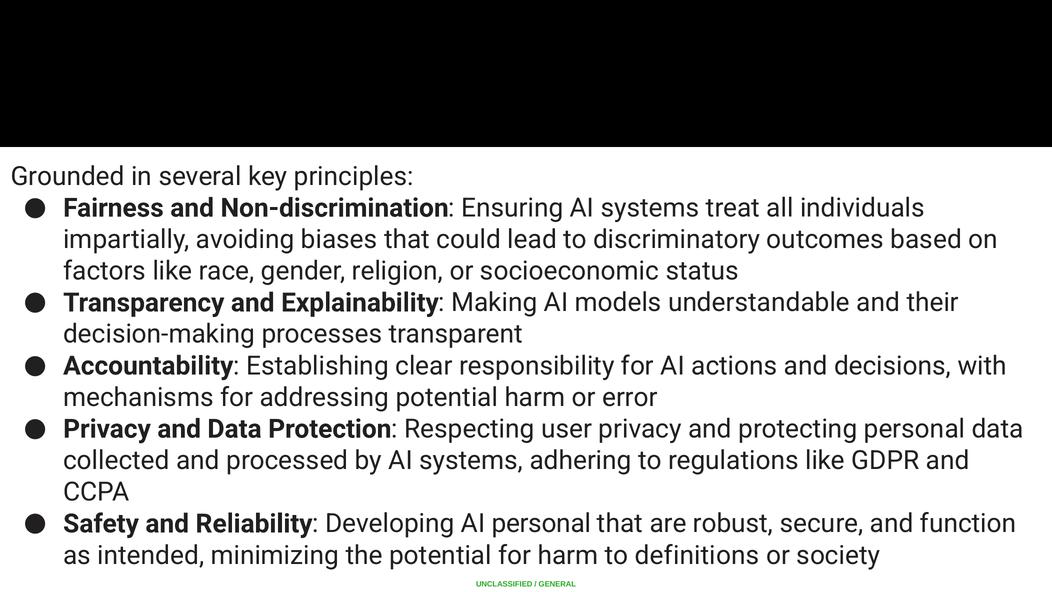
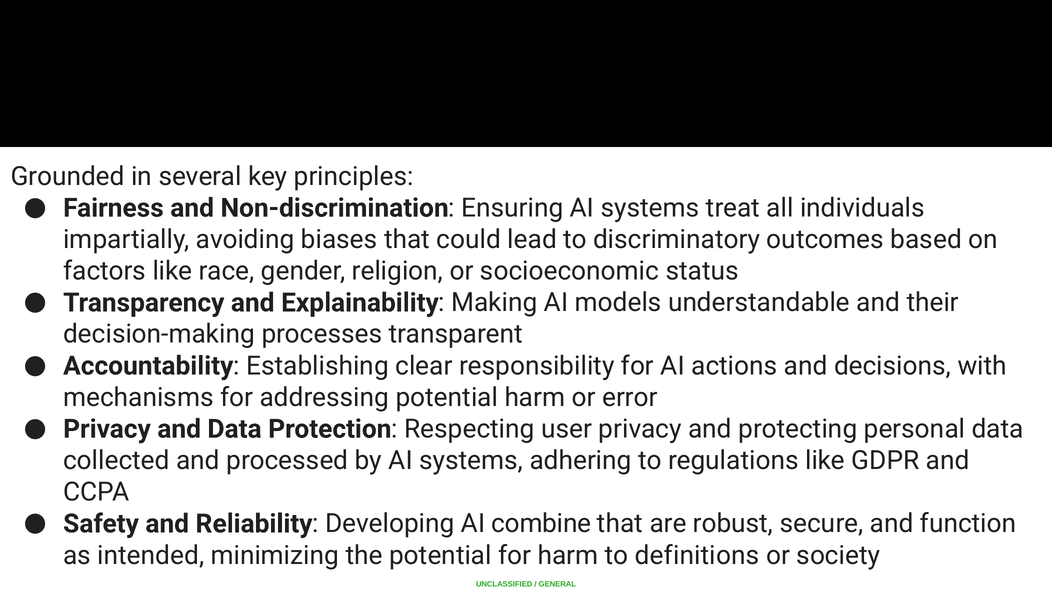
AI personal: personal -> combine
